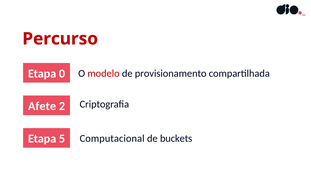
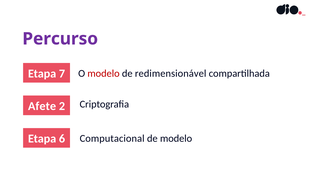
Percurso colour: red -> purple
0: 0 -> 7
provisionamento: provisionamento -> redimensionável
5: 5 -> 6
de buckets: buckets -> modelo
